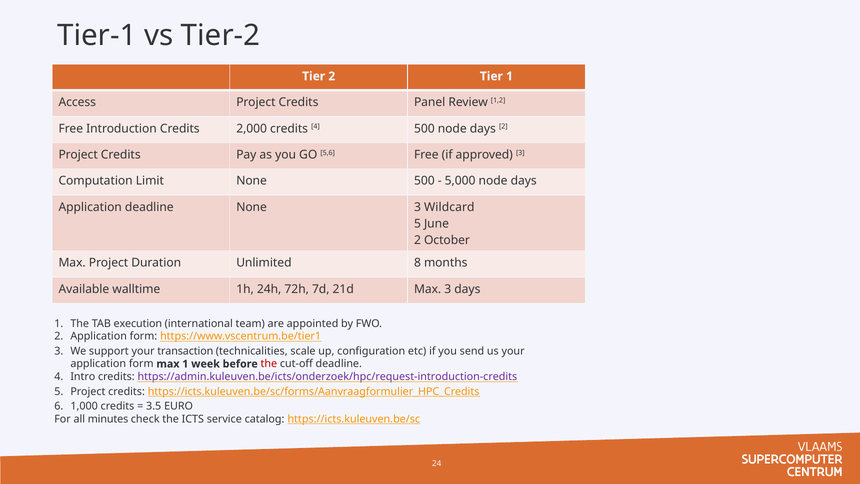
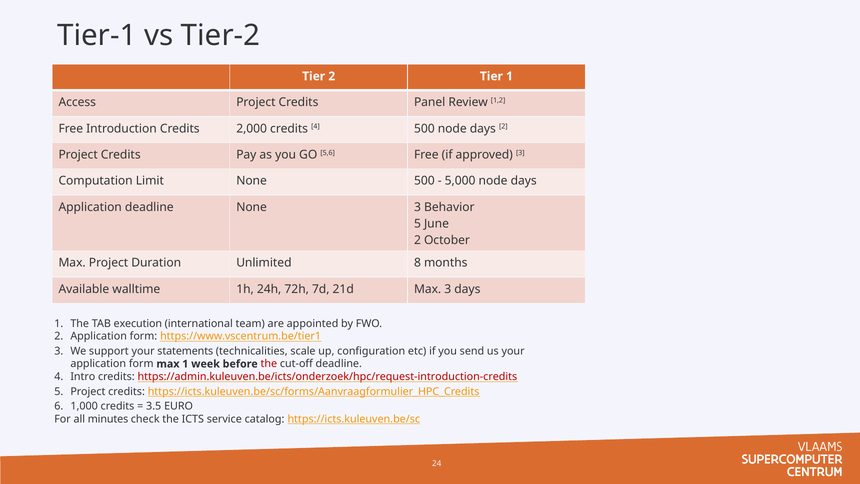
Wildcard: Wildcard -> Behavior
transaction: transaction -> statements
https://admin.kuleuven.be/icts/onderzoek/hpc/request-introduction-credits colour: purple -> red
